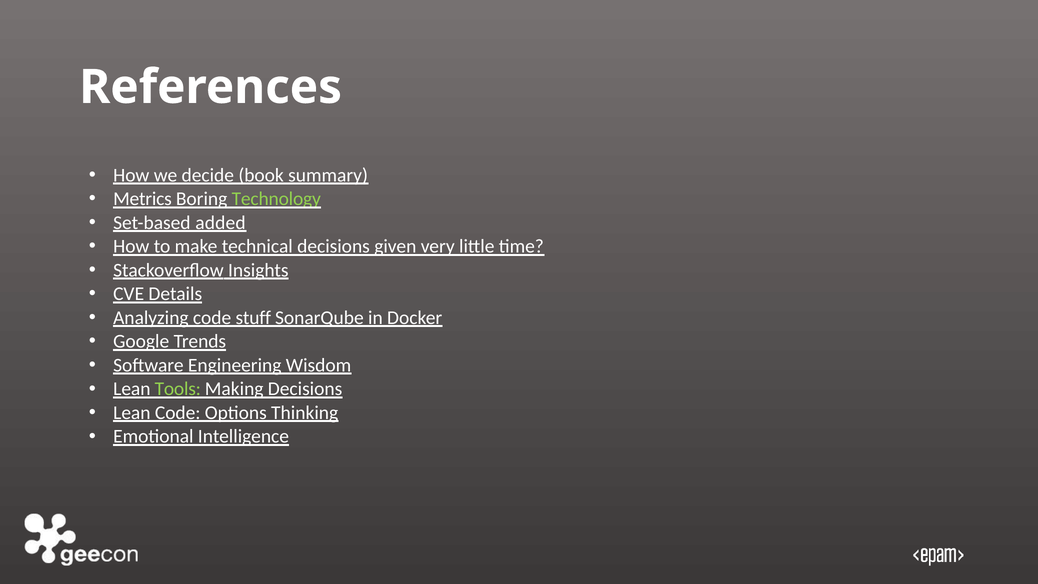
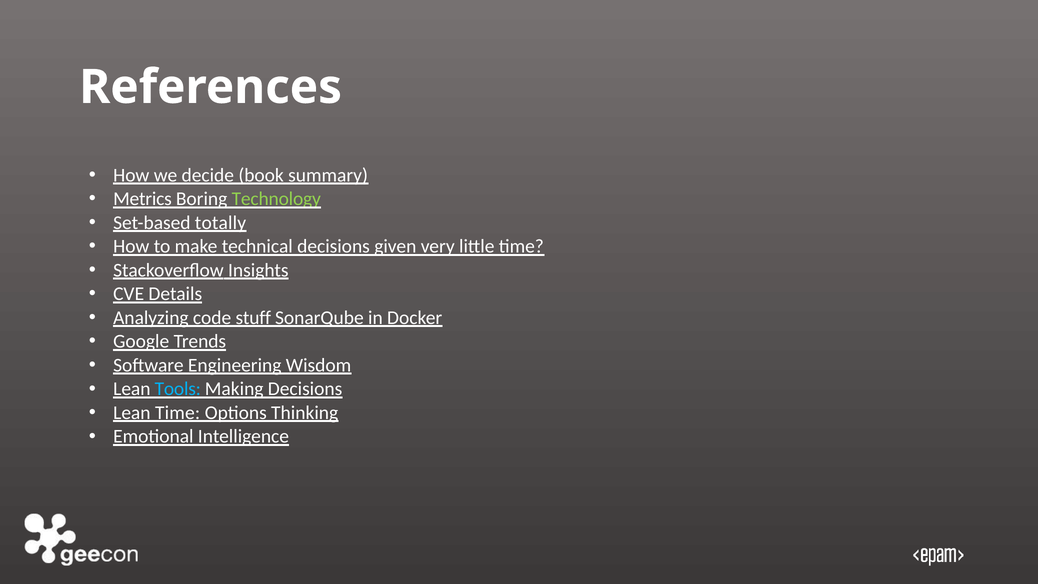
added: added -> totally
Tools colour: light green -> light blue
Lean Code: Code -> Time
